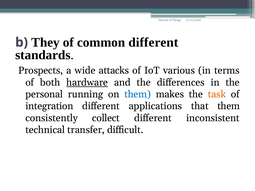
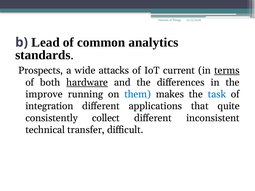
They: They -> Lead
common different: different -> analytics
various: various -> current
terms underline: none -> present
personal: personal -> improve
task colour: orange -> blue
that them: them -> quite
